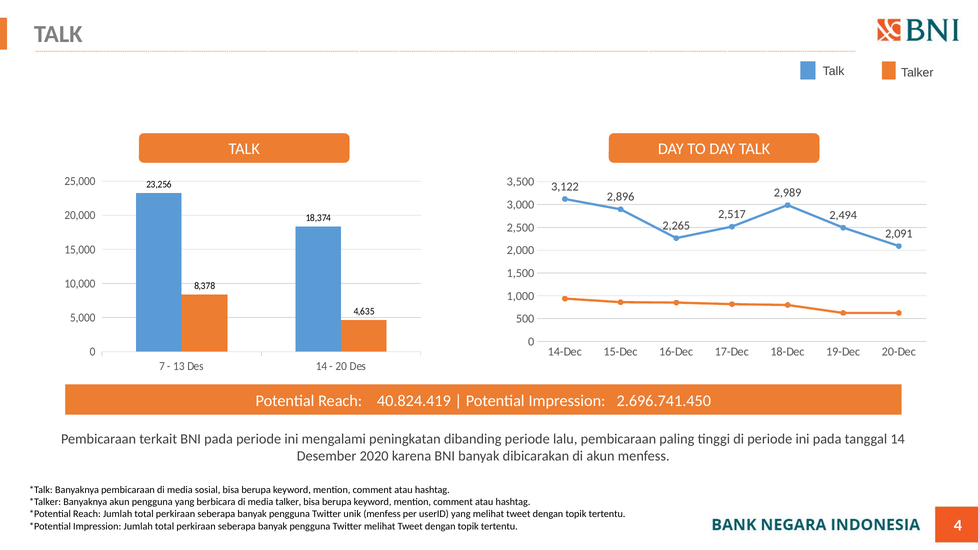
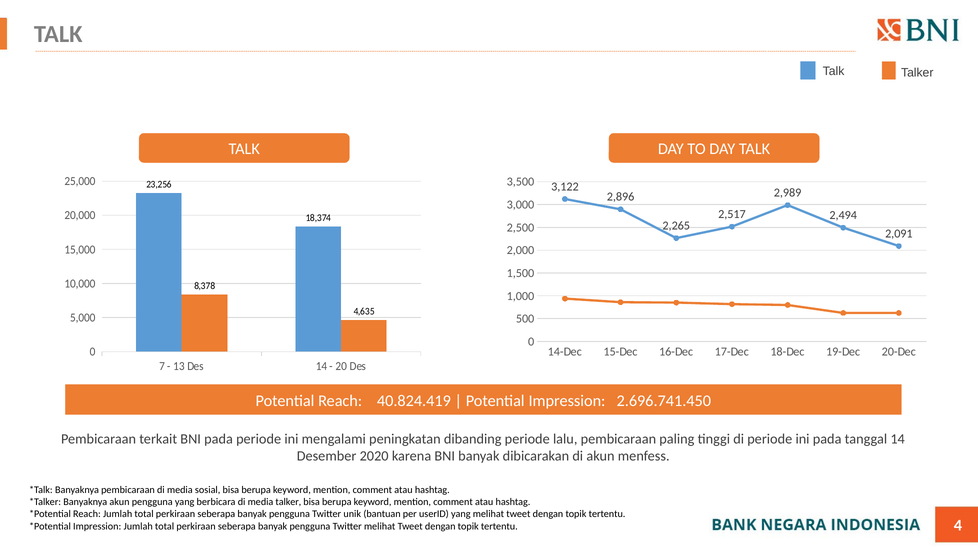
unik menfess: menfess -> bantuan
